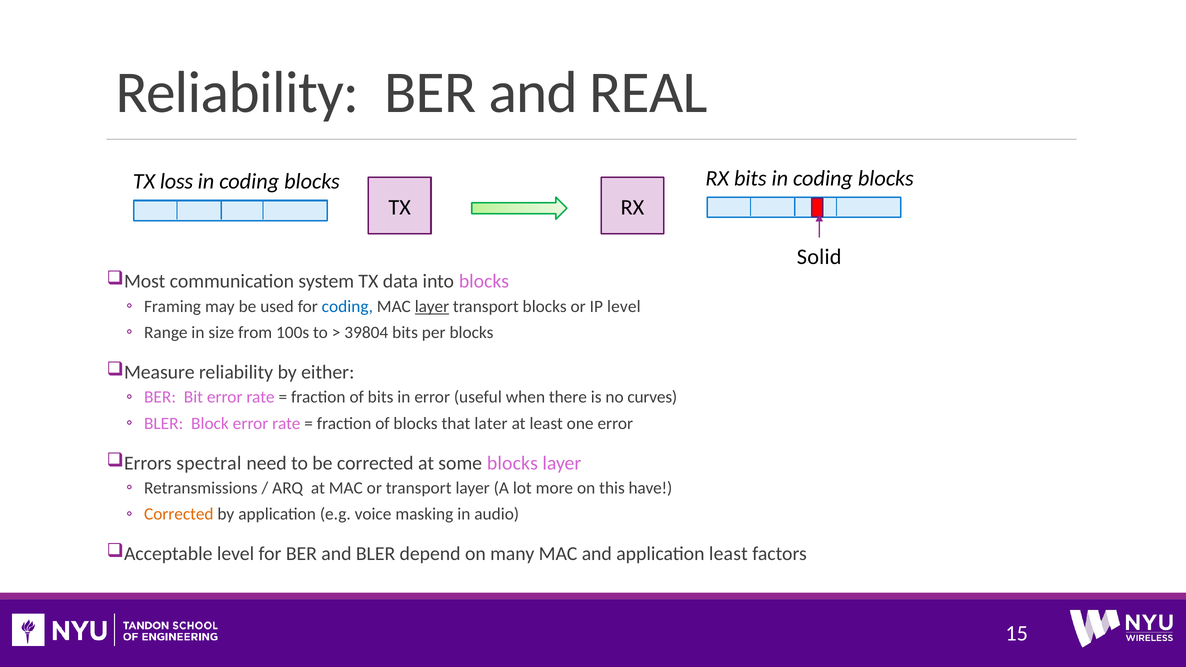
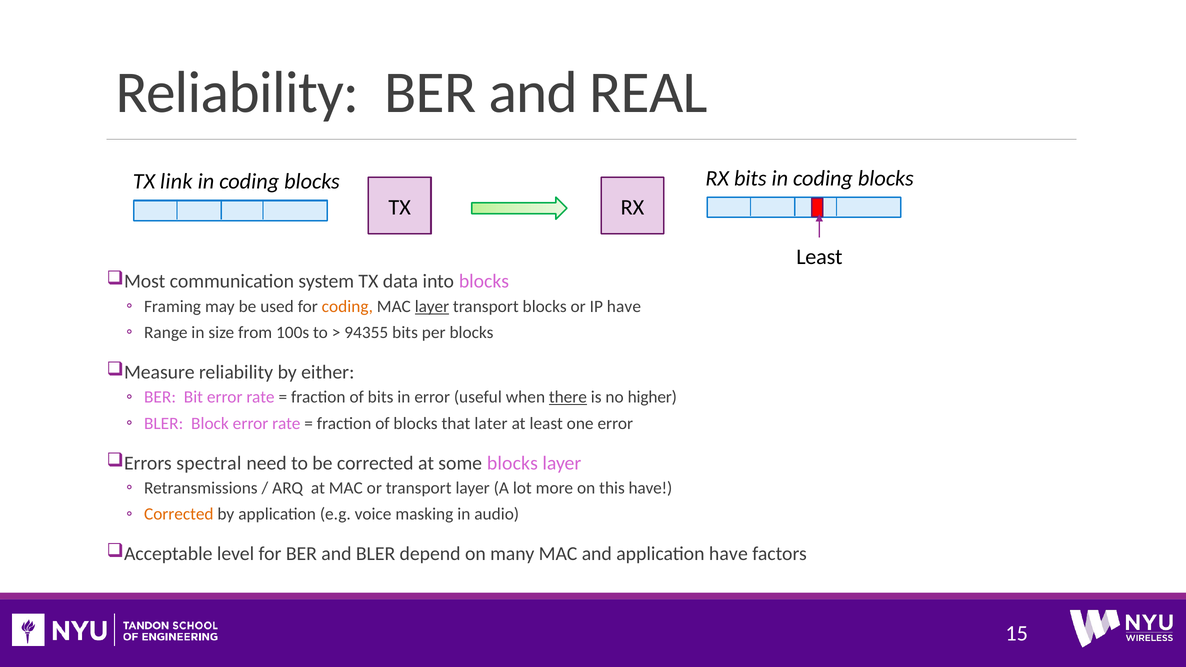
loss: loss -> link
Solid at (819, 257): Solid -> Least
coding at (347, 306) colour: blue -> orange
IP level: level -> have
39804: 39804 -> 94355
there underline: none -> present
curves: curves -> higher
application least: least -> have
